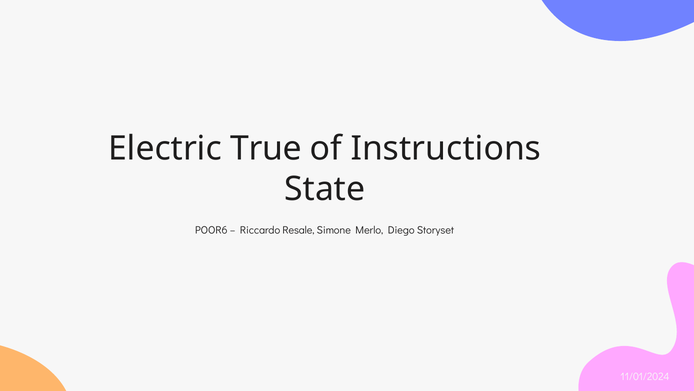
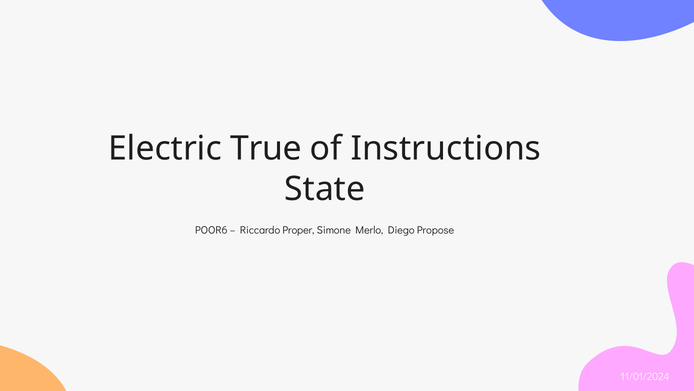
Resale: Resale -> Proper
Storyset: Storyset -> Propose
